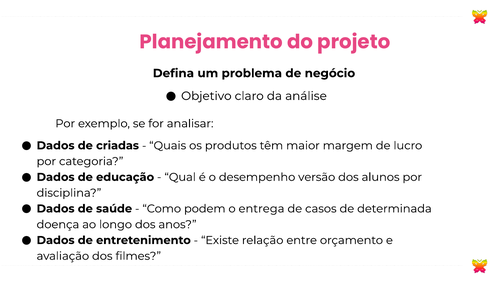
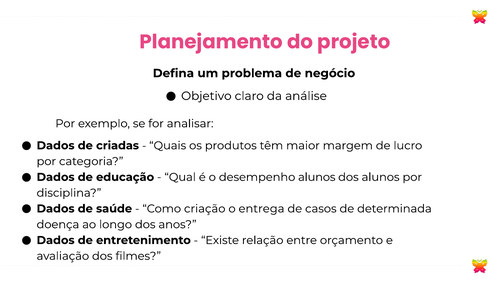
desempenho versão: versão -> alunos
podem: podem -> criação
